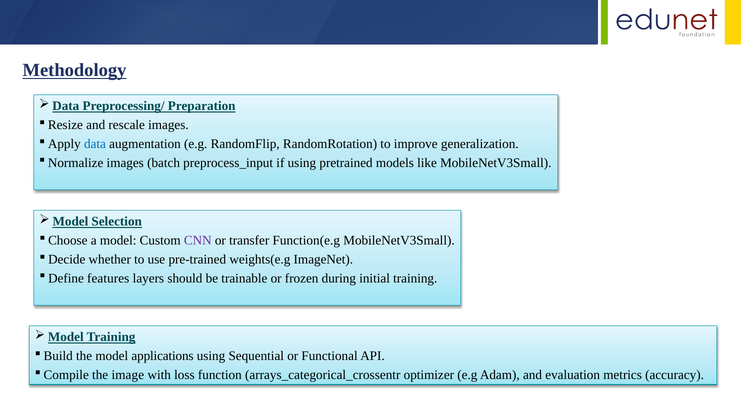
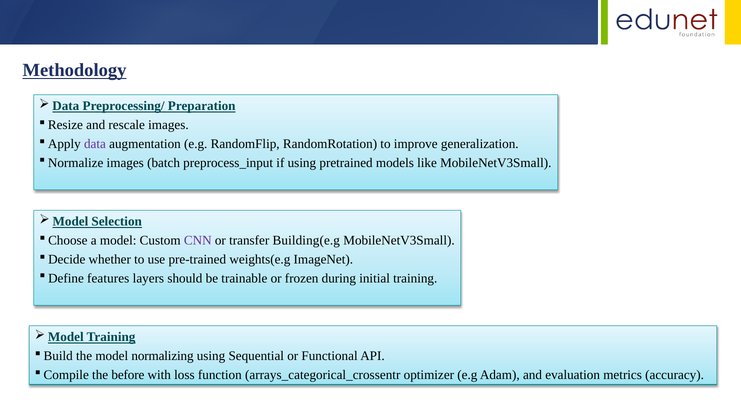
data colour: blue -> purple
Function(e.g: Function(e.g -> Building(e.g
applications: applications -> normalizing
image: image -> before
